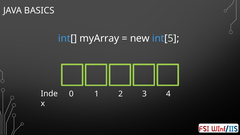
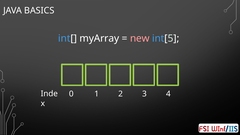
new colour: white -> pink
